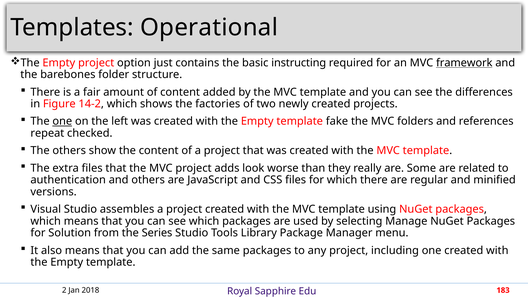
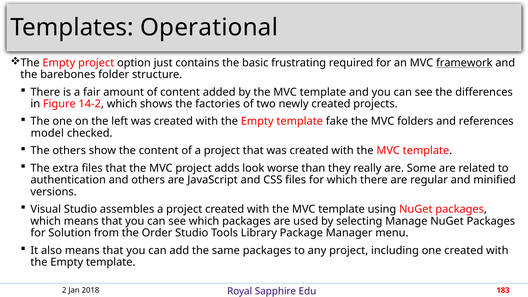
instructing: instructing -> frustrating
one at (62, 121) underline: present -> none
repeat: repeat -> model
Series: Series -> Order
